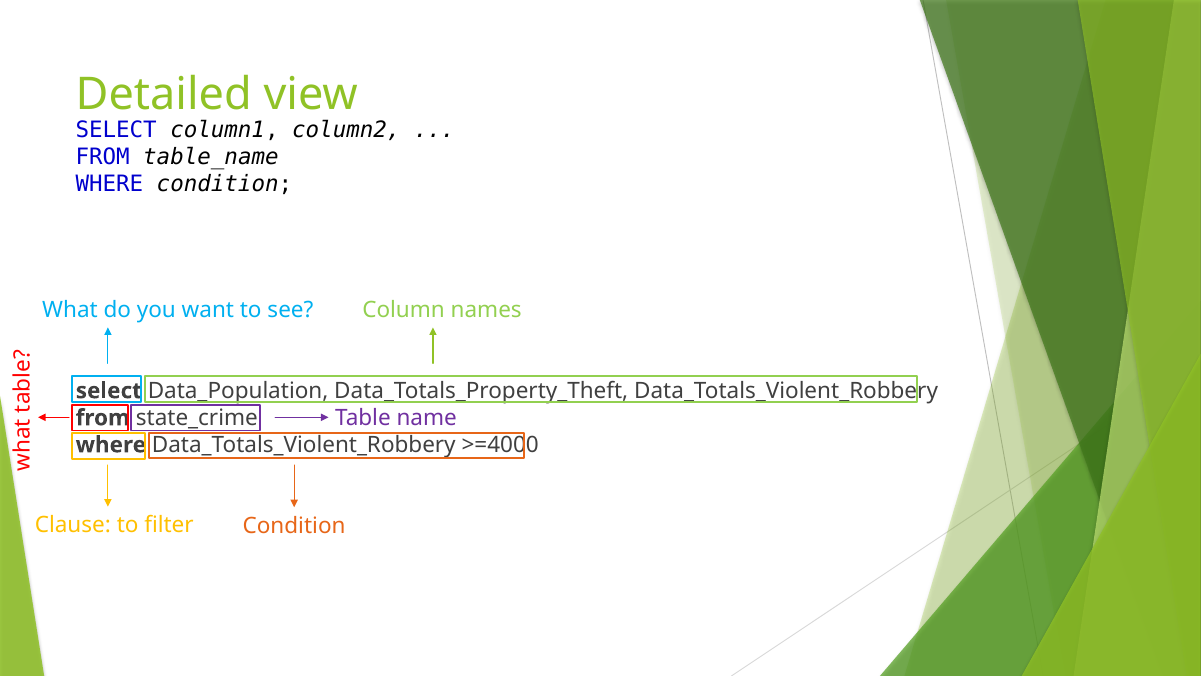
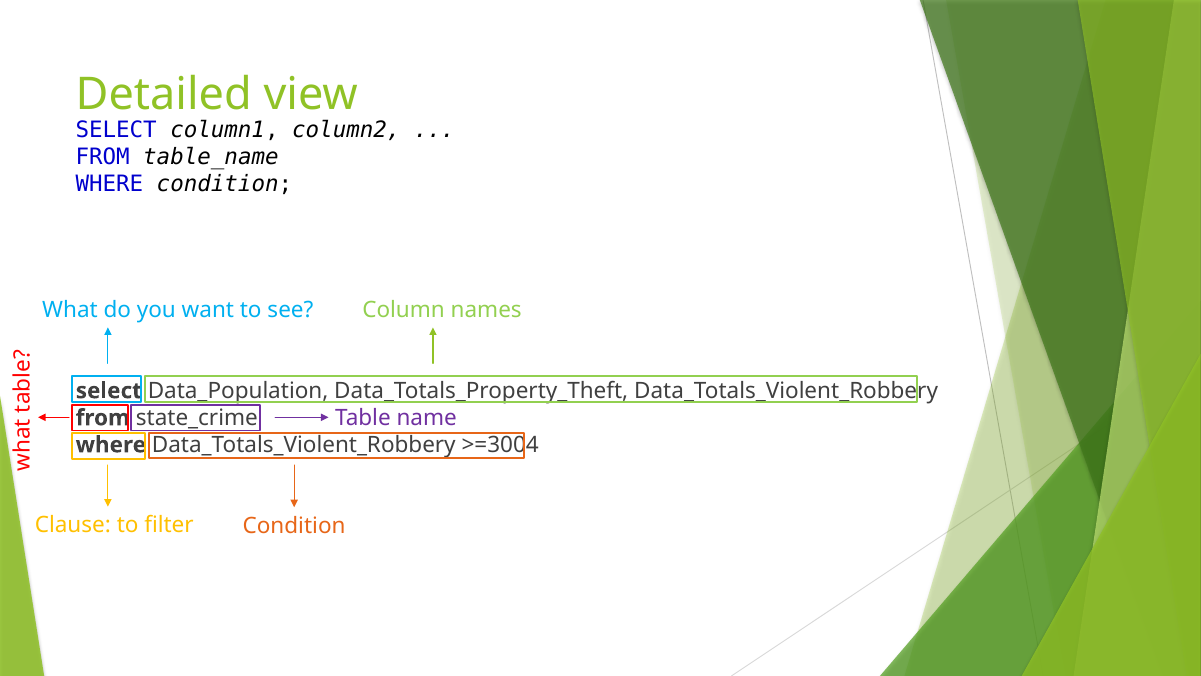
>=4000: >=4000 -> >=3004
